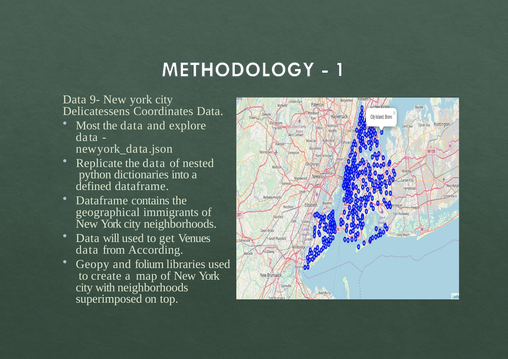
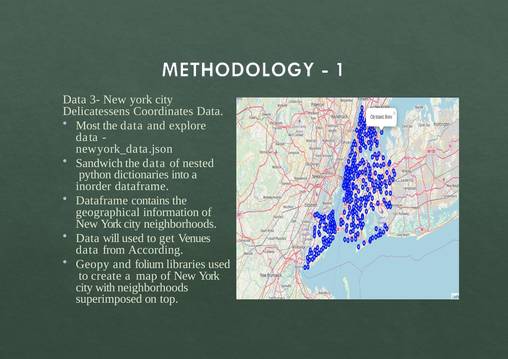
9-: 9- -> 3-
Replicate: Replicate -> Sandwich
defined: defined -> inorder
immigrants: immigrants -> information
